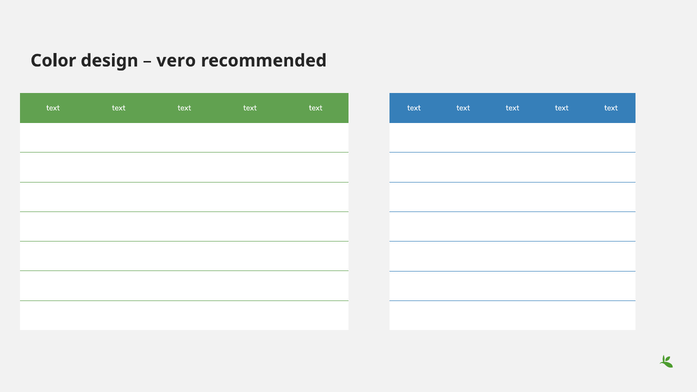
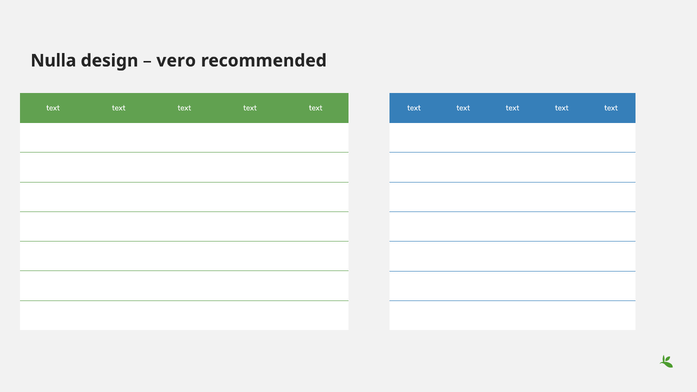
Color: Color -> Nulla
